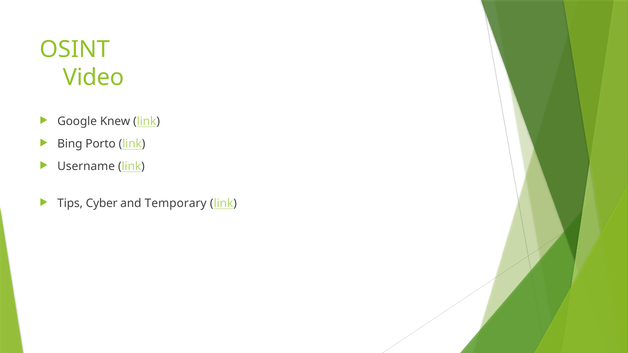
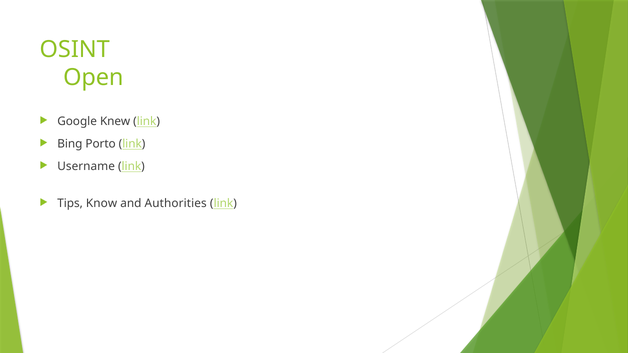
Video: Video -> Open
Cyber: Cyber -> Know
Temporary: Temporary -> Authorities
